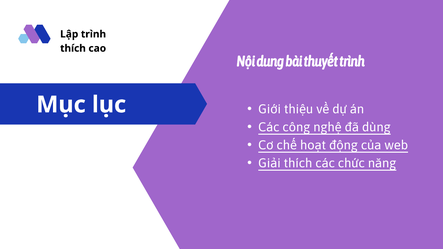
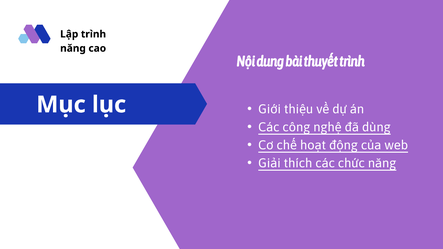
thích at (73, 48): thích -> năng
